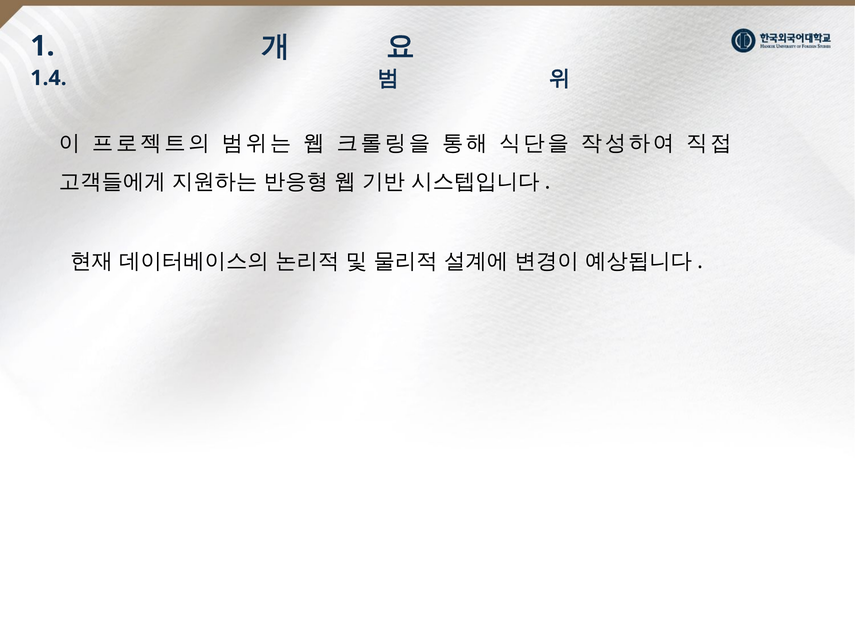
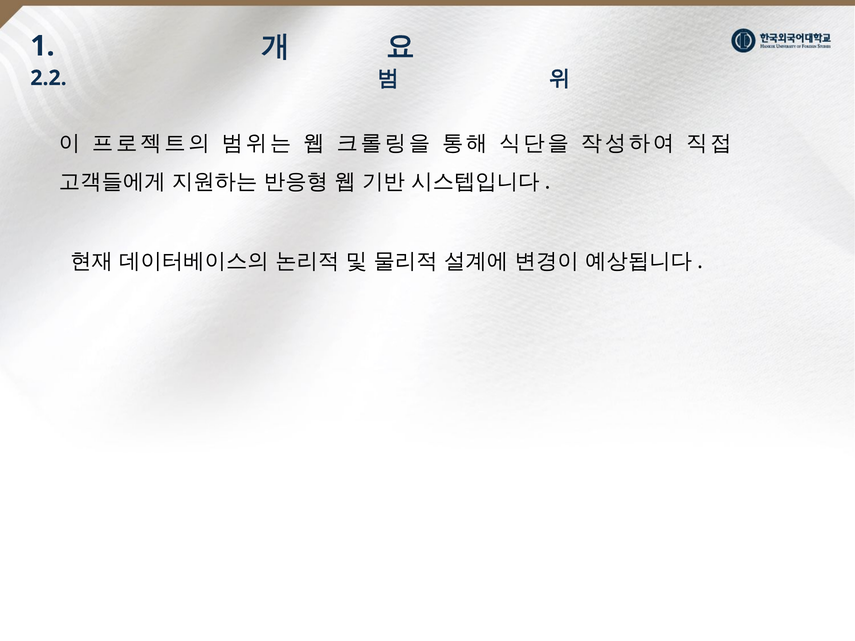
1.4: 1.4 -> 2.2
